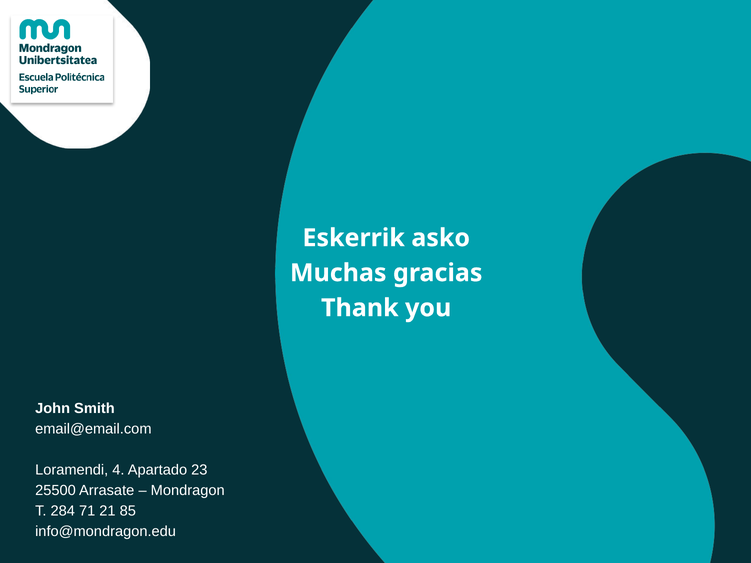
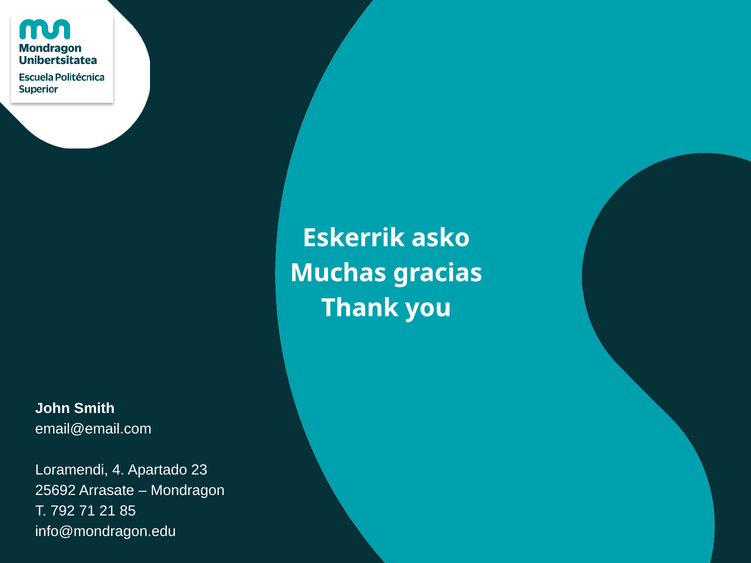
25500: 25500 -> 25692
284: 284 -> 792
